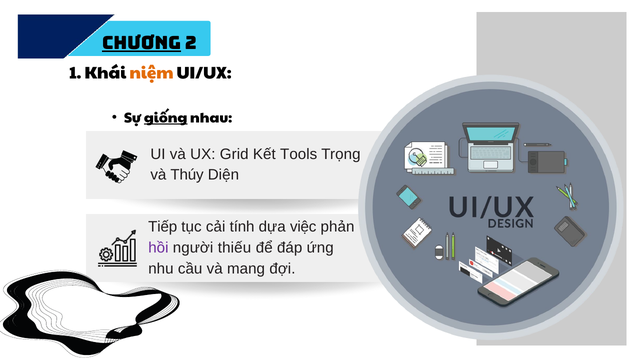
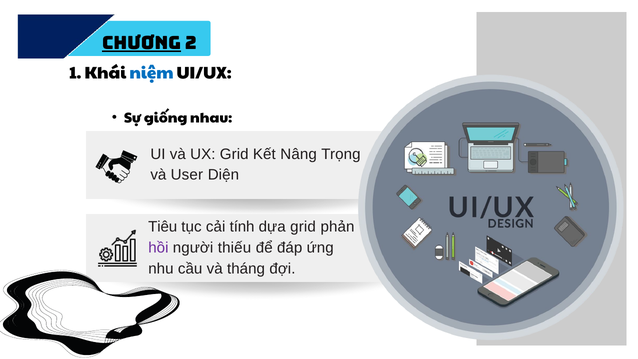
niệm colour: orange -> blue
giống underline: present -> none
Tools: Tools -> Nâng
Thúy: Thúy -> User
Tiếp: Tiếp -> Tiêu
dựa việc: việc -> grid
mang: mang -> tháng
